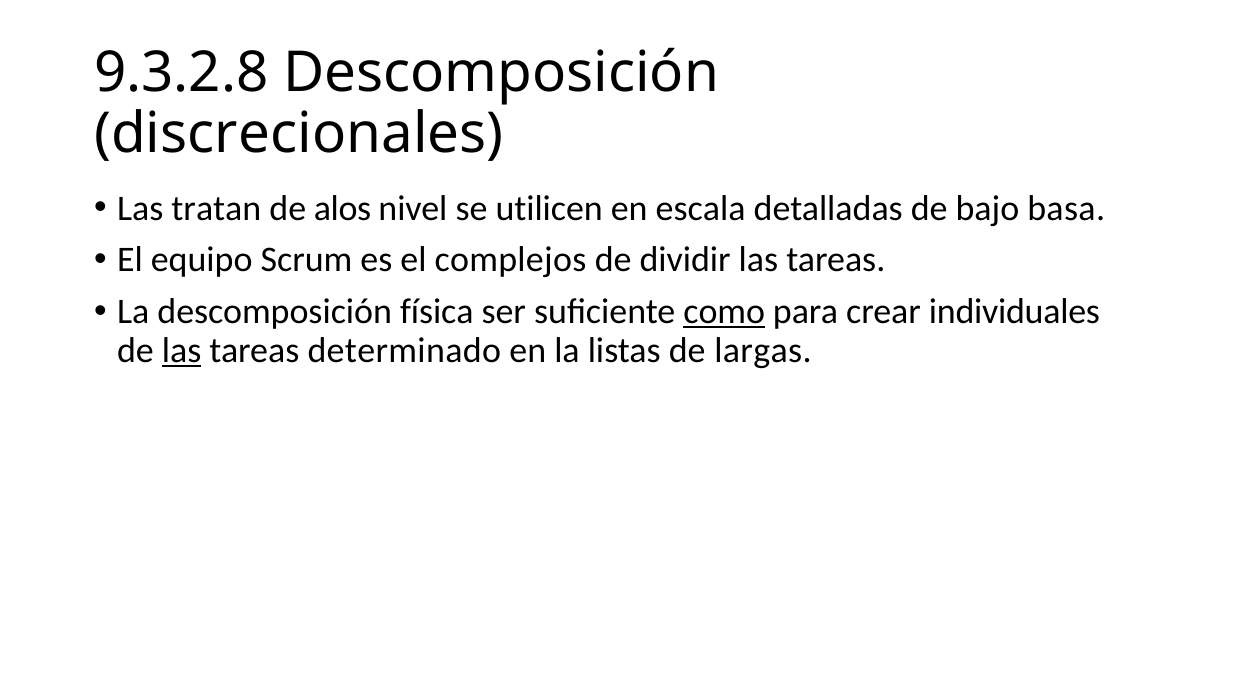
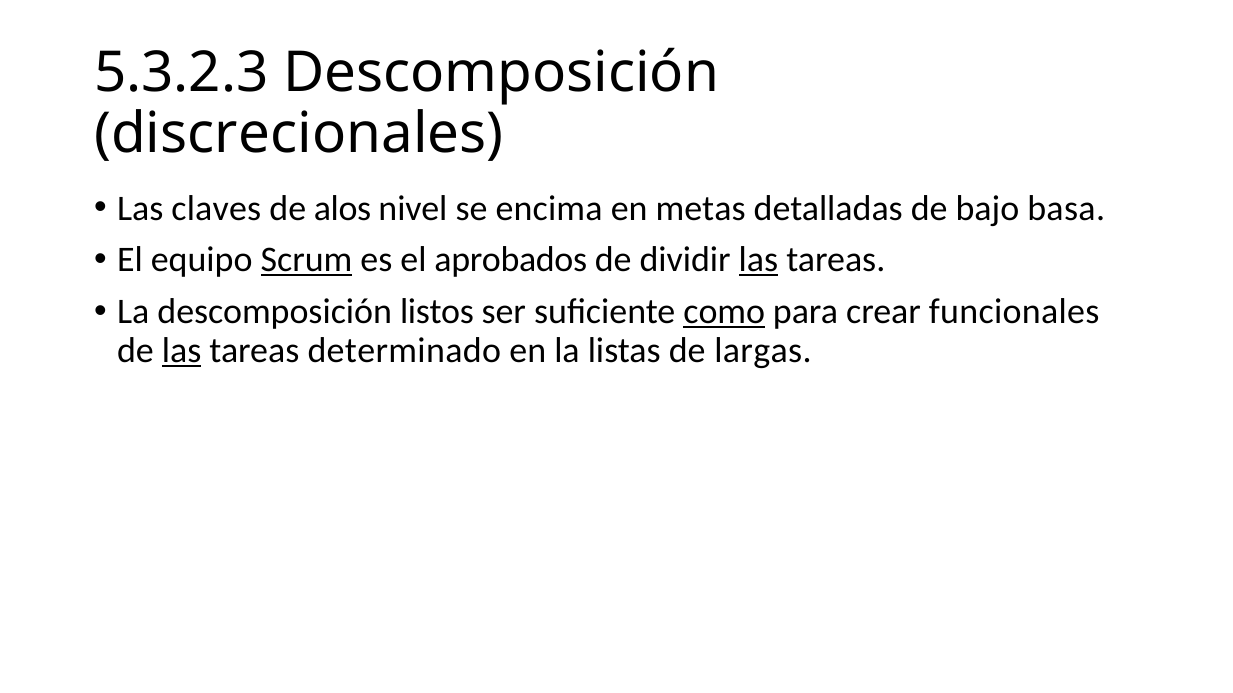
9.3.2.8: 9.3.2.8 -> 5.3.2.3
tratan: tratan -> claves
utilicen: utilicen -> encima
escala: escala -> metas
Scrum underline: none -> present
complejos: complejos -> aprobados
las at (758, 260) underline: none -> present
física: física -> listos
individuales: individuales -> funcionales
